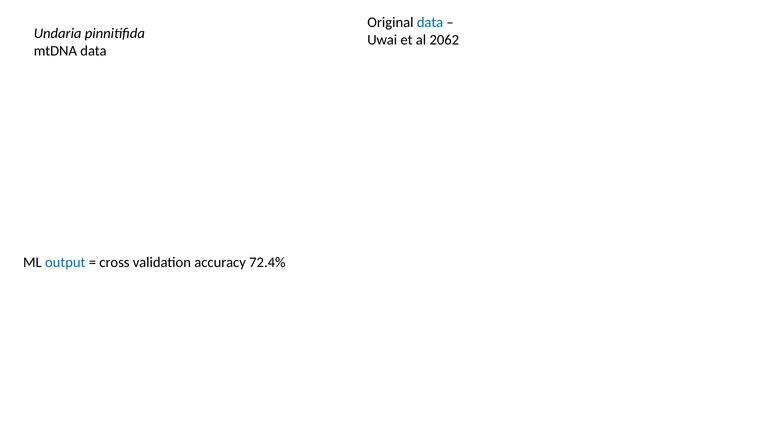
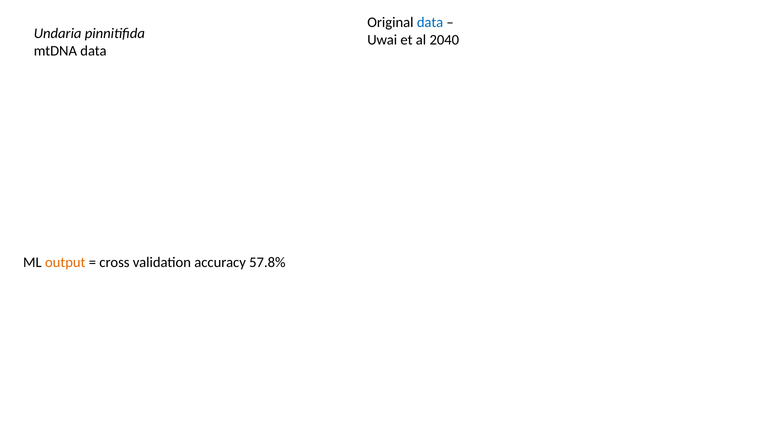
2062: 2062 -> 2040
output colour: blue -> orange
72.4%: 72.4% -> 57.8%
